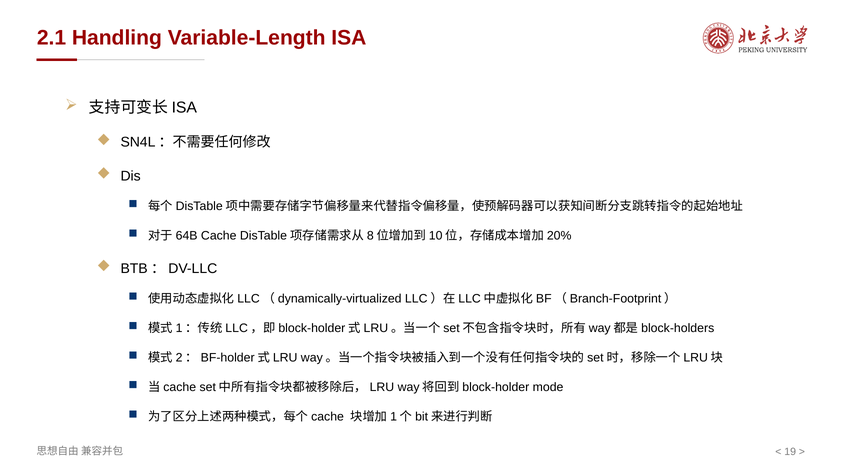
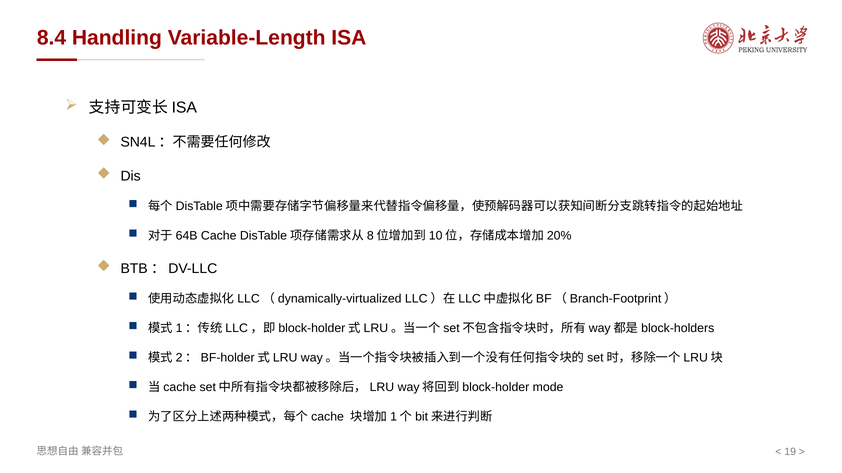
2.1: 2.1 -> 8.4
